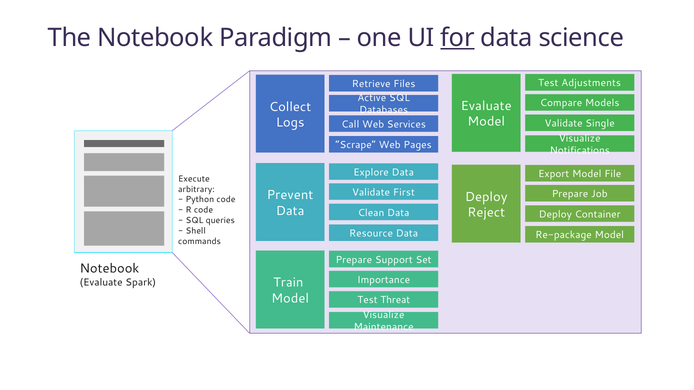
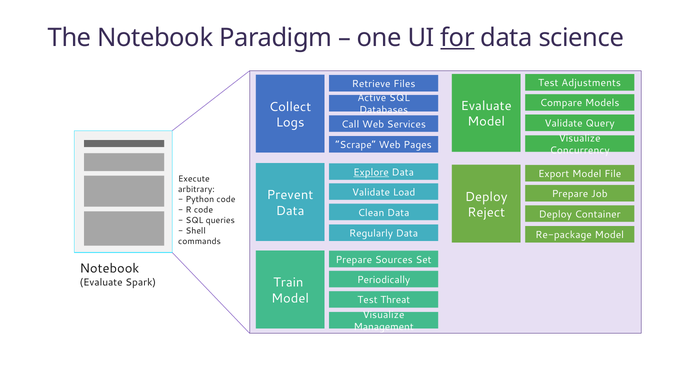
Single: Single -> Query
Notifications: Notifications -> Concurrency
Explore underline: none -> present
First: First -> Load
Resource: Resource -> Regularly
Support: Support -> Sources
Importance: Importance -> Periodically
Maintenance: Maintenance -> Management
